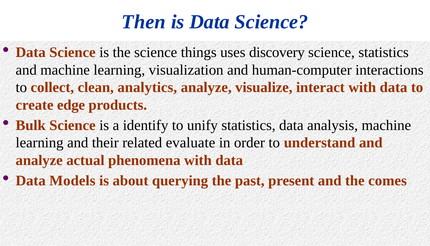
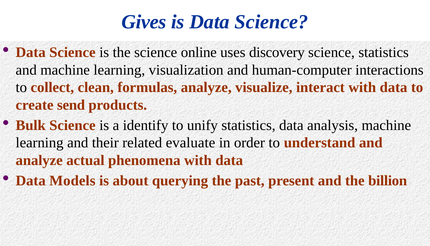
Then: Then -> Gives
things: things -> online
analytics: analytics -> formulas
edge: edge -> send
comes: comes -> billion
